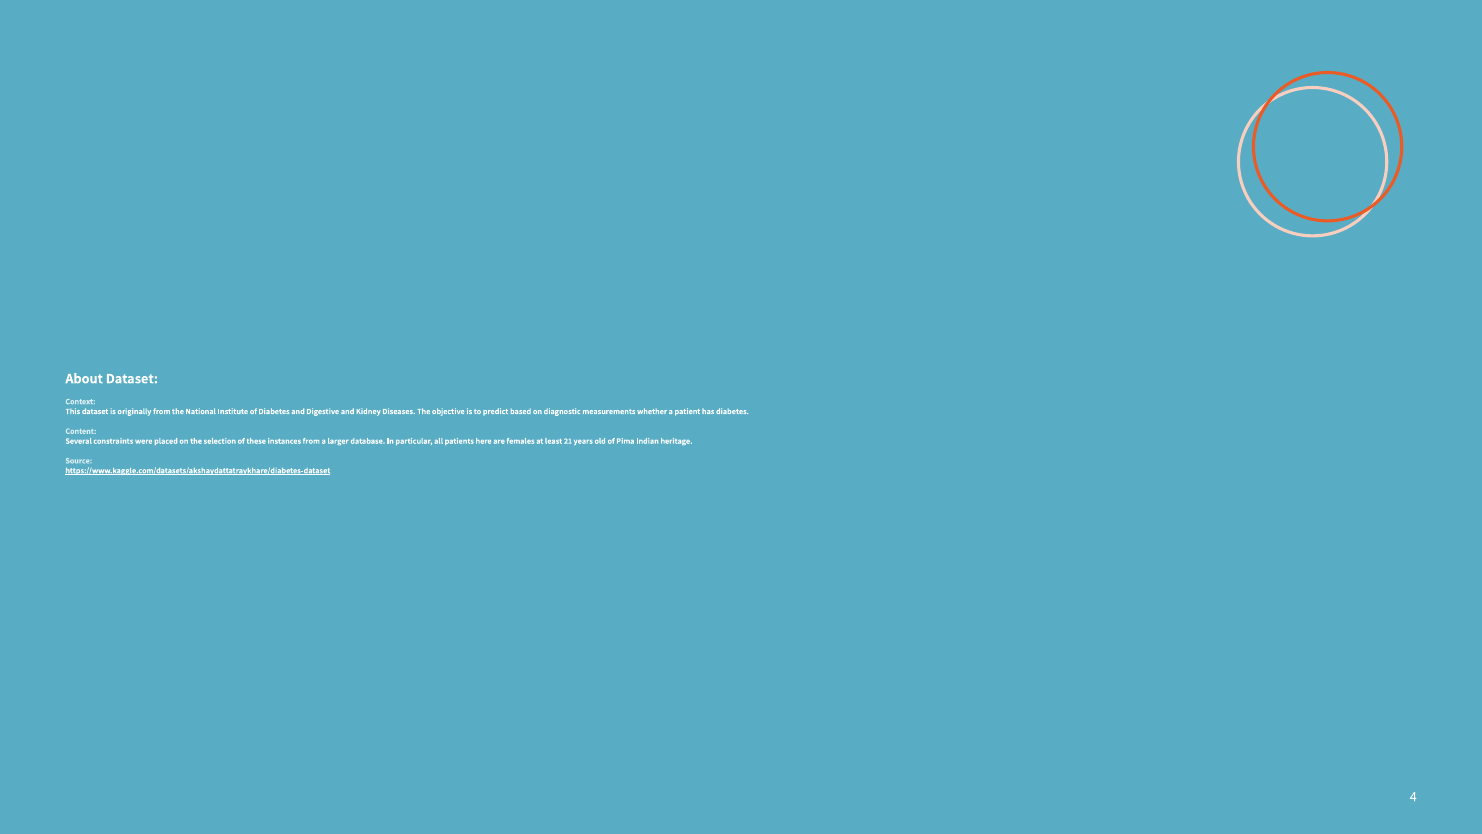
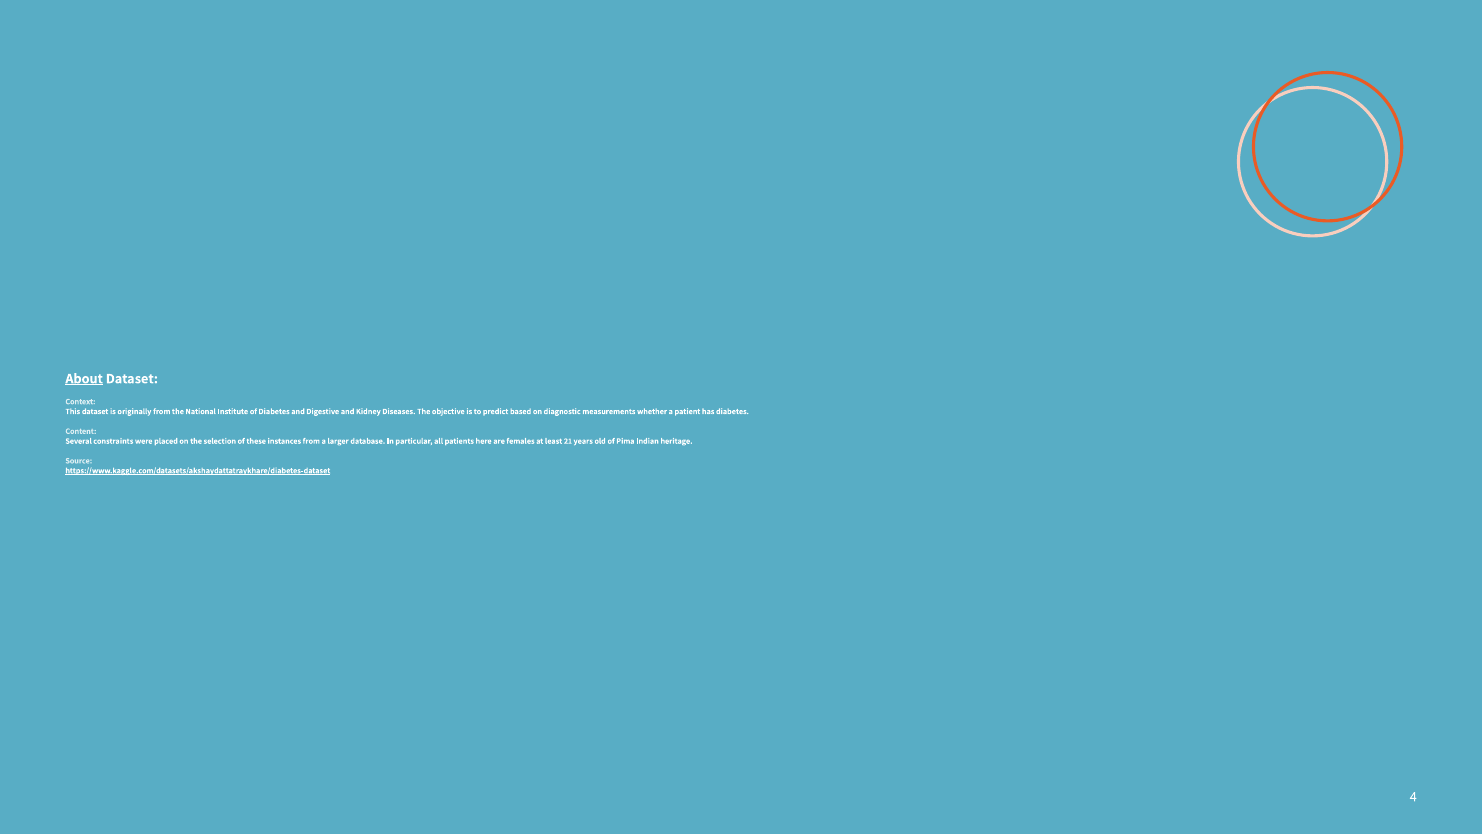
About underline: none -> present
